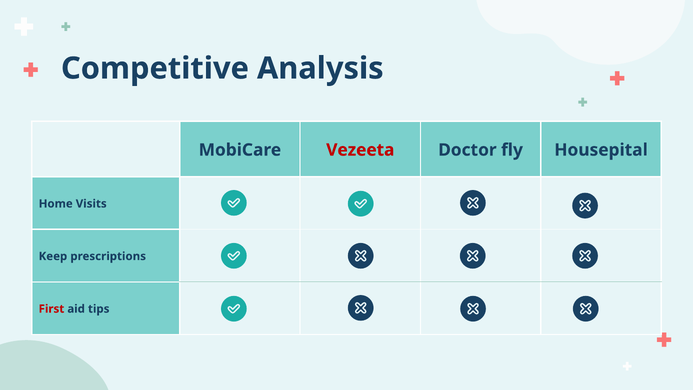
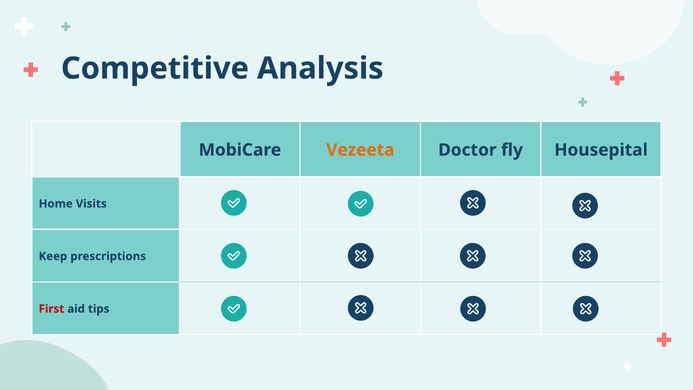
Vezeeta colour: red -> orange
